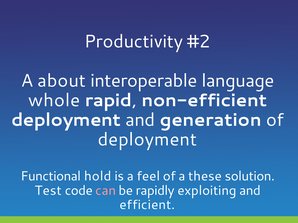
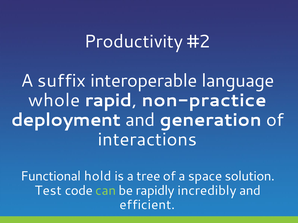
about: about -> suffix
non-efficient: non-efficient -> non-practice
deployment at (147, 140): deployment -> interactions
feel: feel -> tree
these: these -> space
can colour: pink -> light green
exploiting: exploiting -> incredibly
